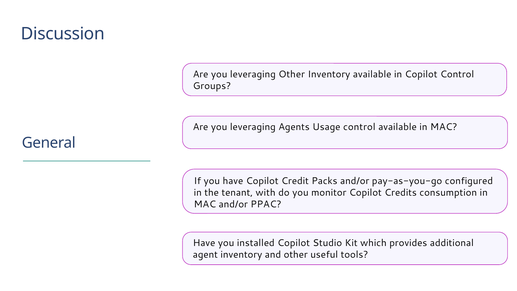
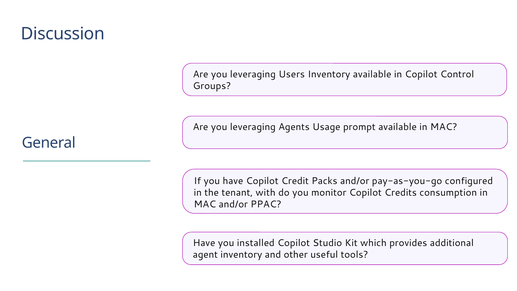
leveraging Other: Other -> Users
Usage control: control -> prompt
